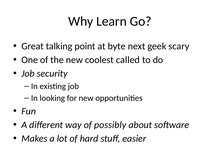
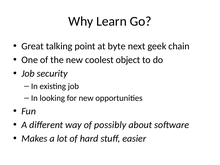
scary: scary -> chain
called: called -> object
